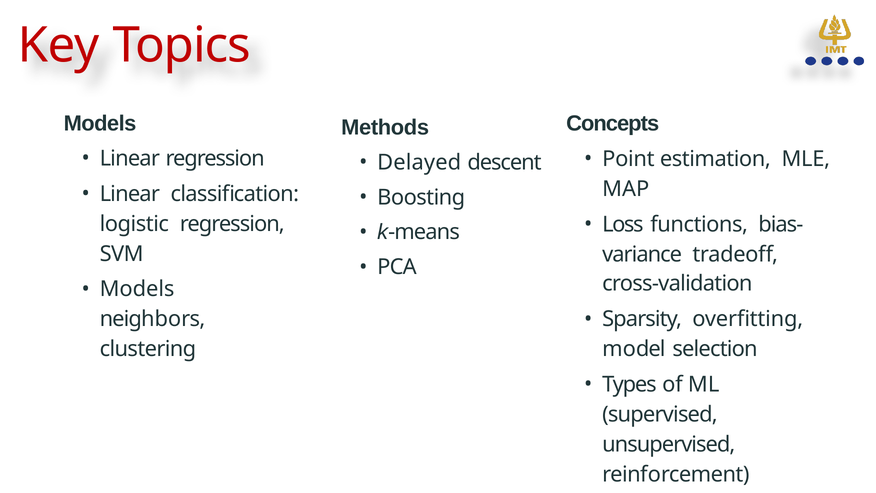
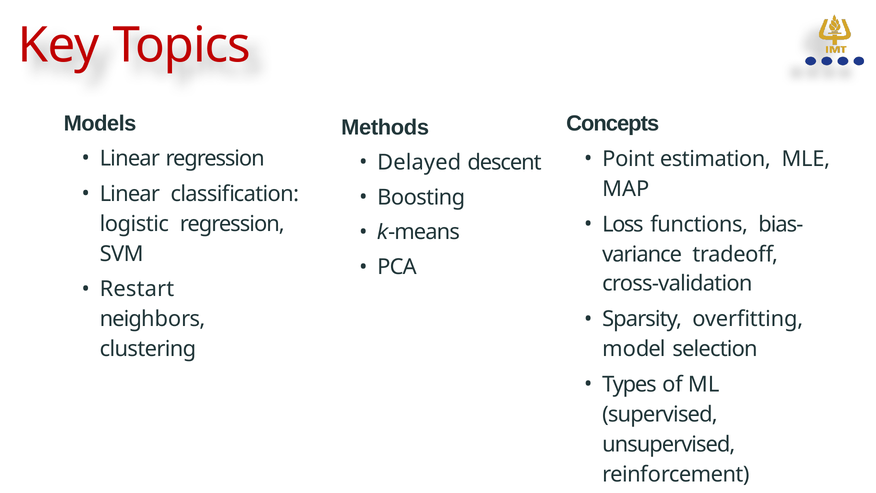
Models at (137, 289): Models -> Restart
